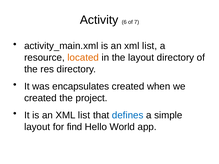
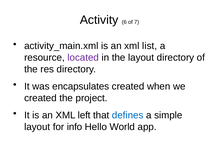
located colour: orange -> purple
list at (84, 115): list -> left
find: find -> info
